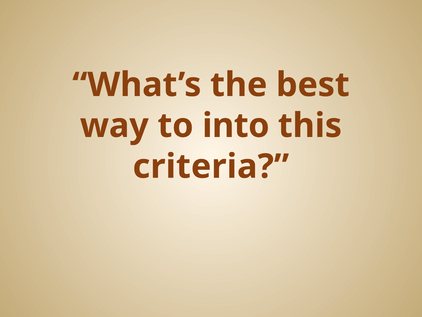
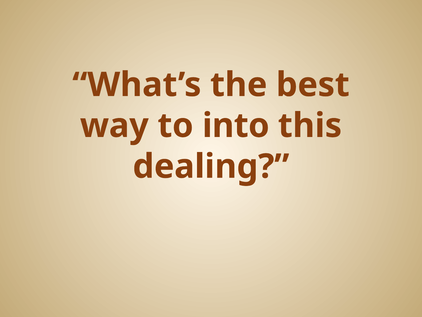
criteria: criteria -> dealing
